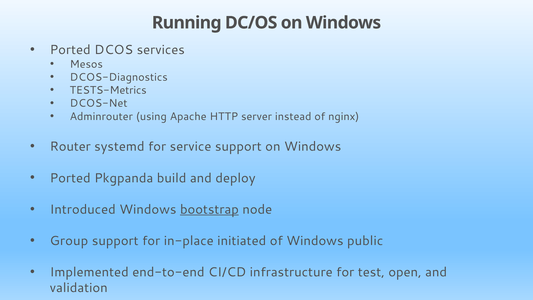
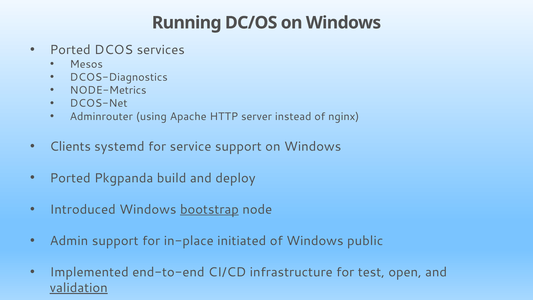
TESTS-Metrics: TESTS-Metrics -> NODE-Metrics
Router: Router -> Clients
Group: Group -> Admin
validation underline: none -> present
